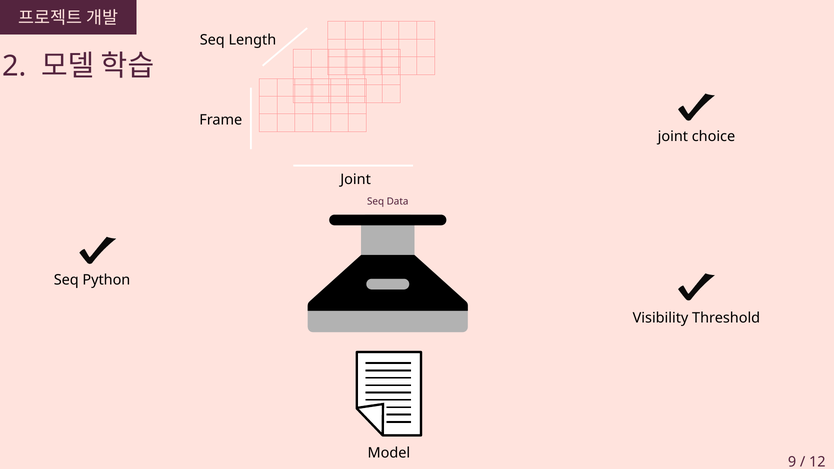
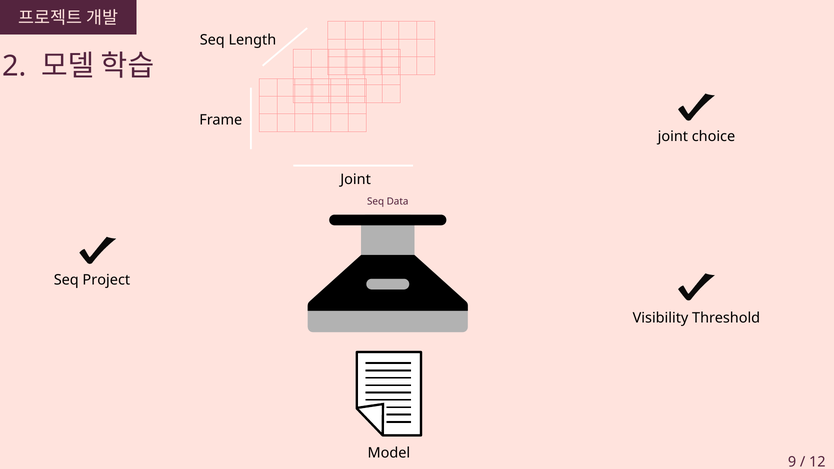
Python: Python -> Project
